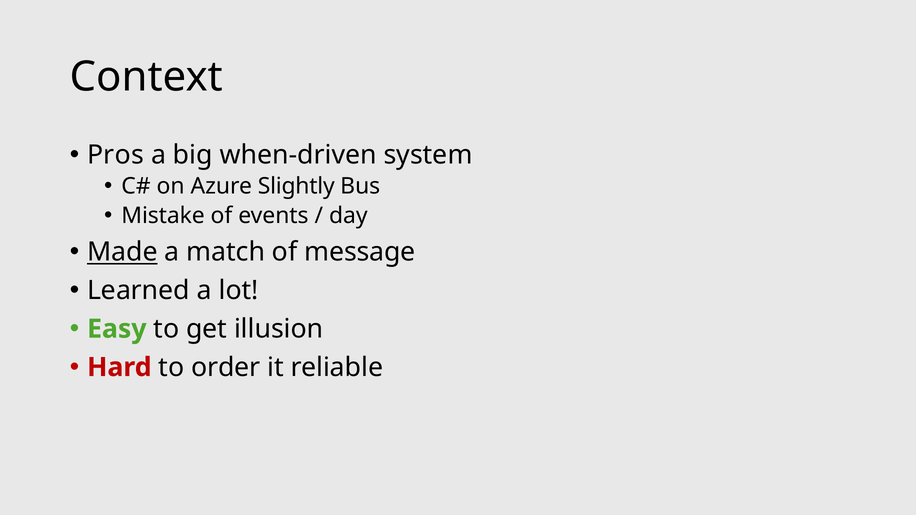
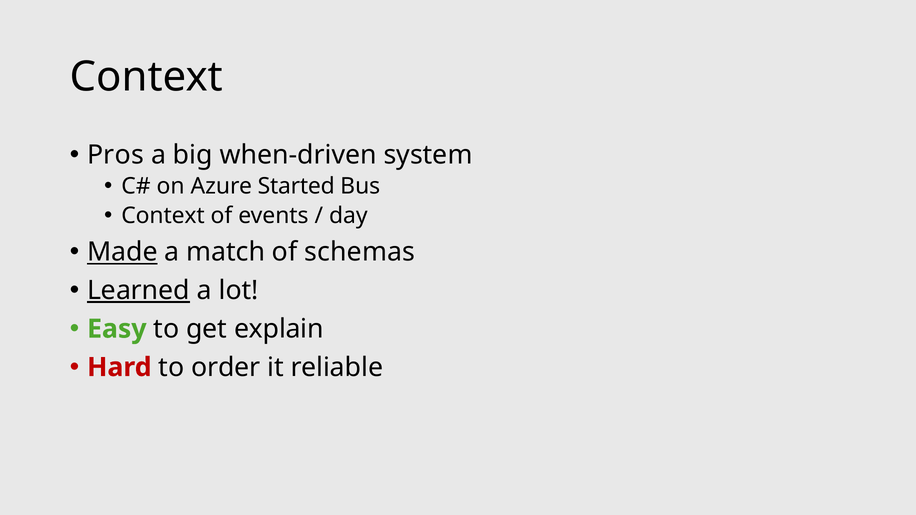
Slightly: Slightly -> Started
Mistake at (163, 216): Mistake -> Context
message: message -> schemas
Learned underline: none -> present
illusion: illusion -> explain
